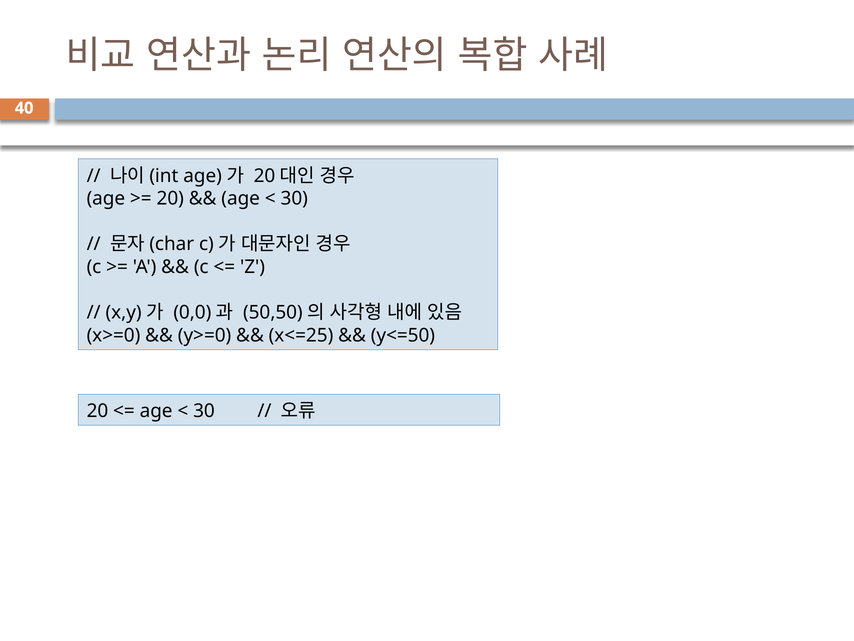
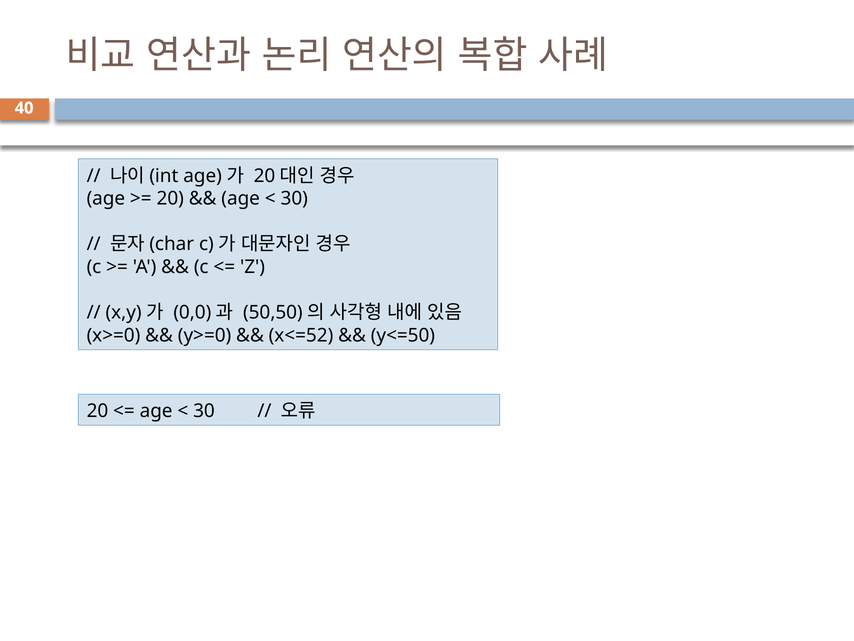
x<=25: x<=25 -> x<=52
